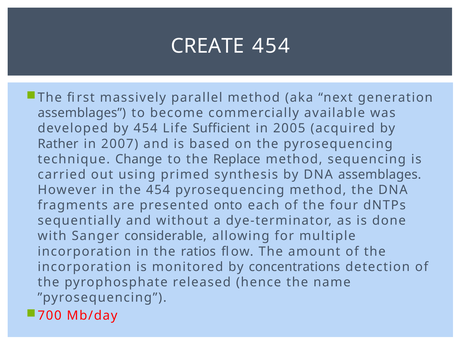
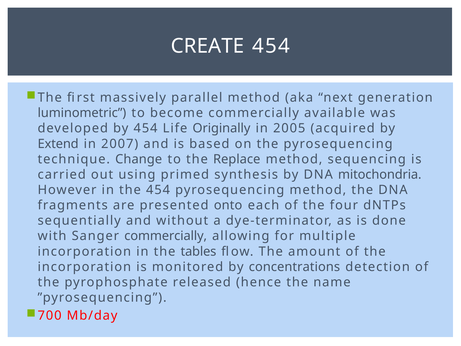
assemblages at (82, 113): assemblages -> luminometric
Sufficient: Sufficient -> Originally
Rather: Rather -> Extend
DNA assemblages: assemblages -> mitochondria
Sanger considerable: considerable -> commercially
ratios: ratios -> tables
